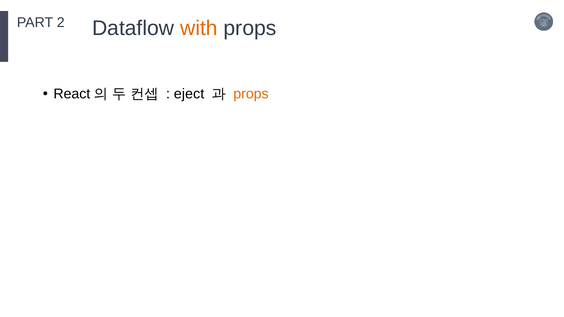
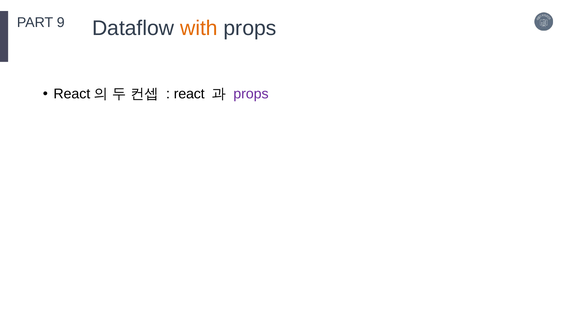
2: 2 -> 9
eject at (189, 94): eject -> react
props at (251, 94) colour: orange -> purple
